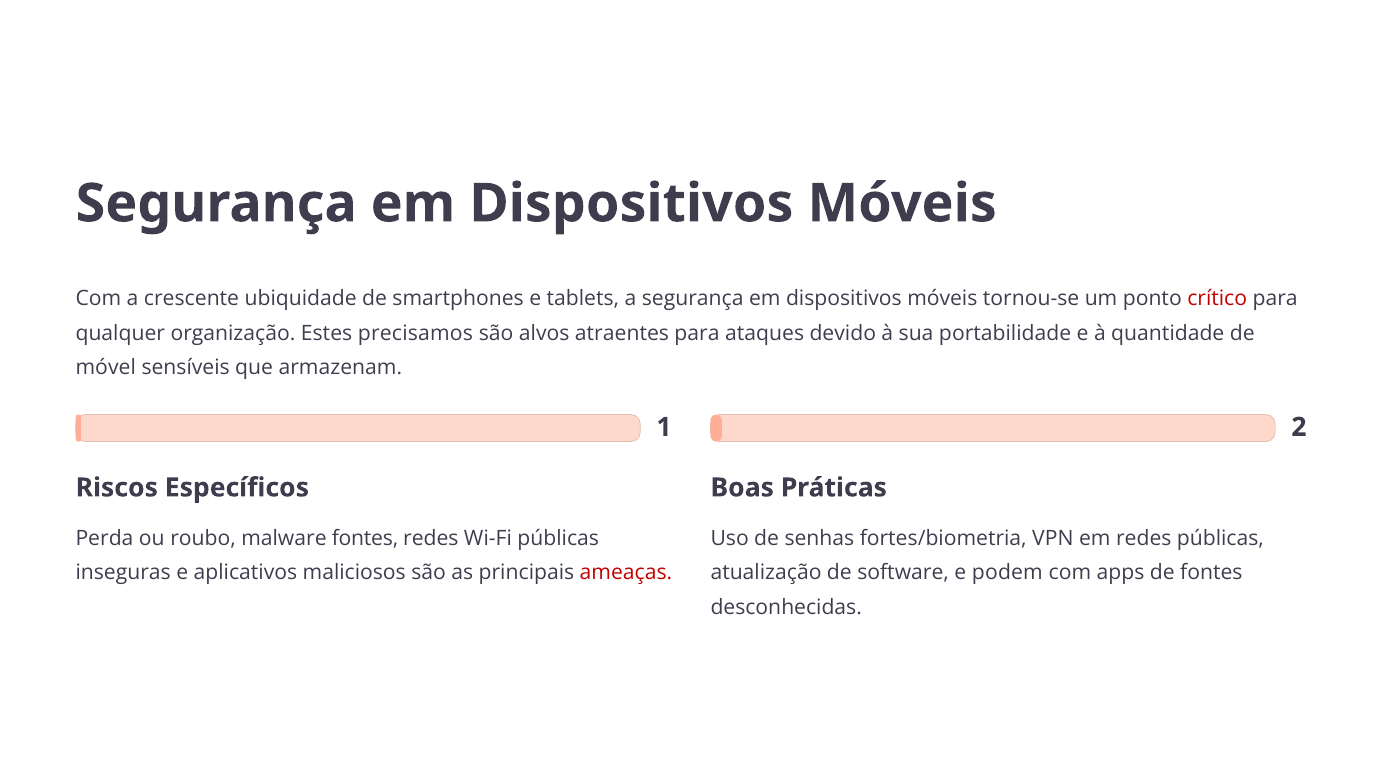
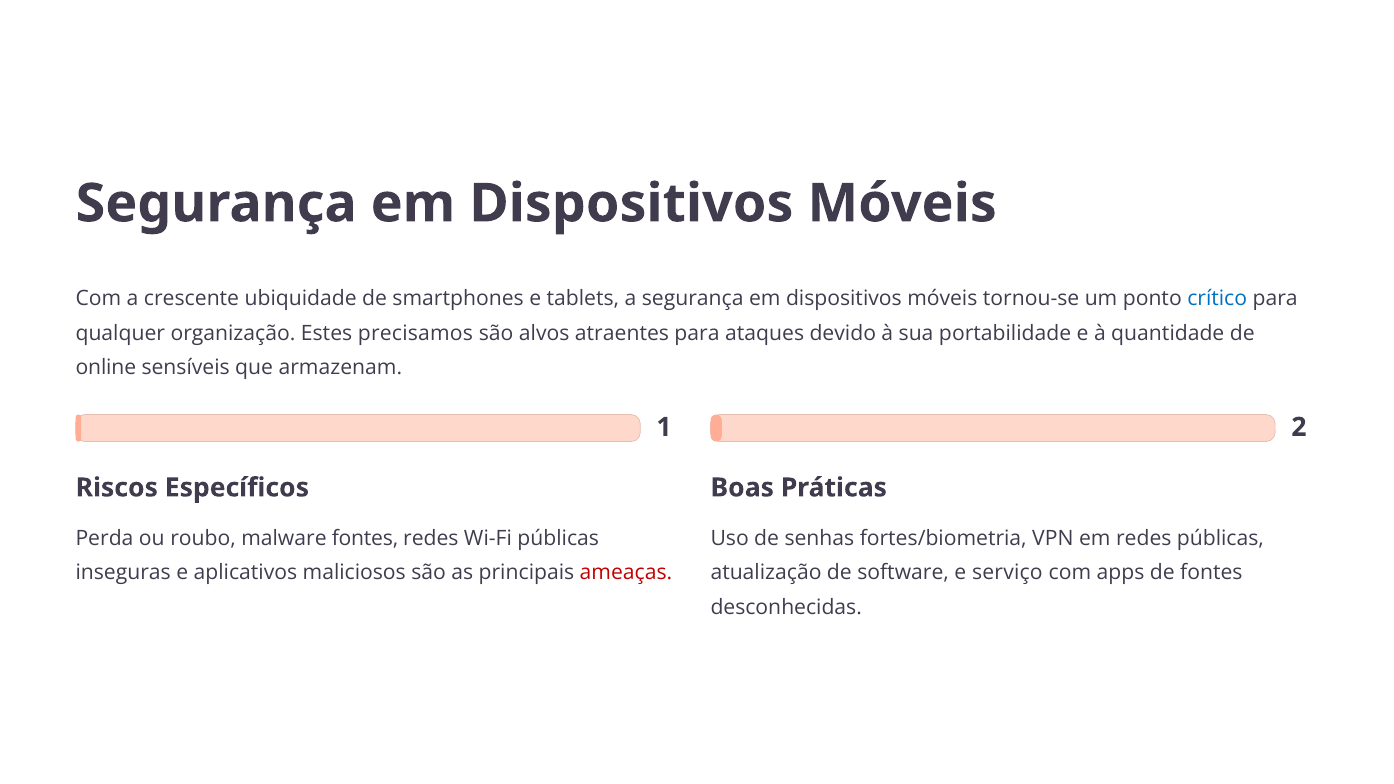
crítico colour: red -> blue
móvel: móvel -> online
podem: podem -> serviço
